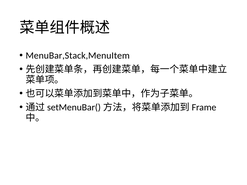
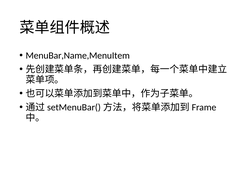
MenuBar,Stack,MenuItem: MenuBar,Stack,MenuItem -> MenuBar,Name,MenuItem
